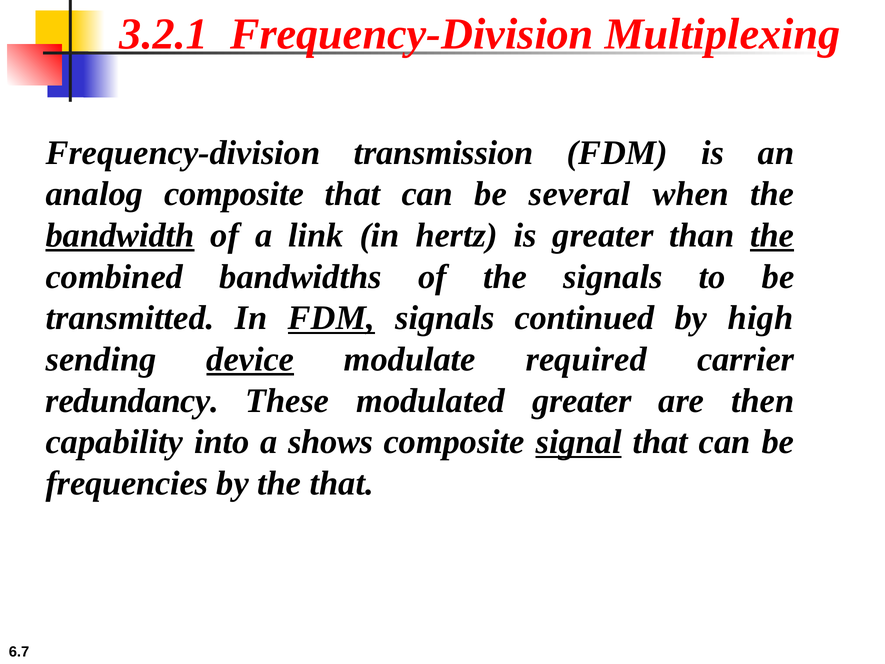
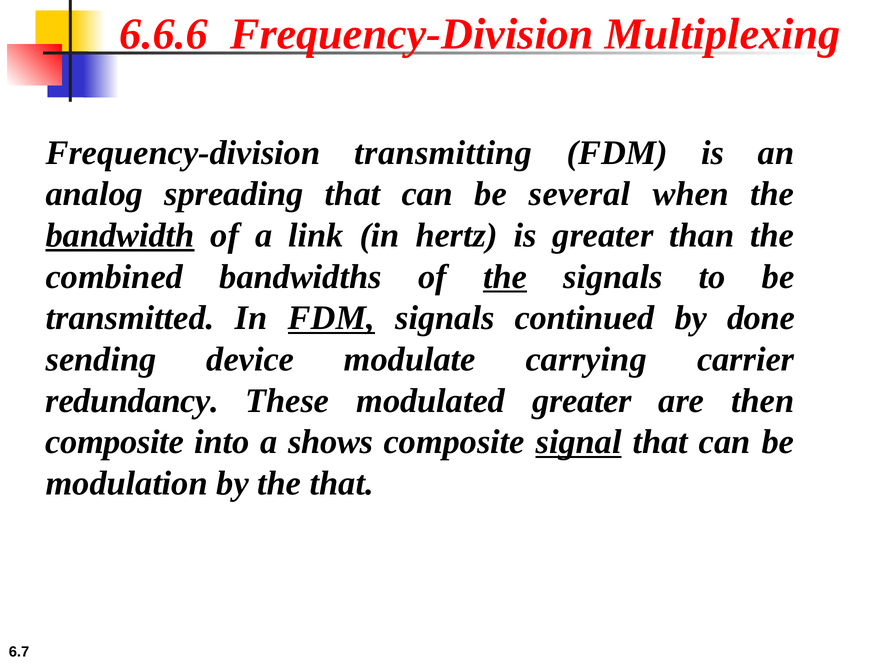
3.2.1: 3.2.1 -> 6.6.6
transmission: transmission -> transmitting
analog composite: composite -> spreading
the at (772, 235) underline: present -> none
the at (505, 277) underline: none -> present
high: high -> done
device underline: present -> none
required: required -> carrying
capability at (114, 442): capability -> composite
frequencies: frequencies -> modulation
